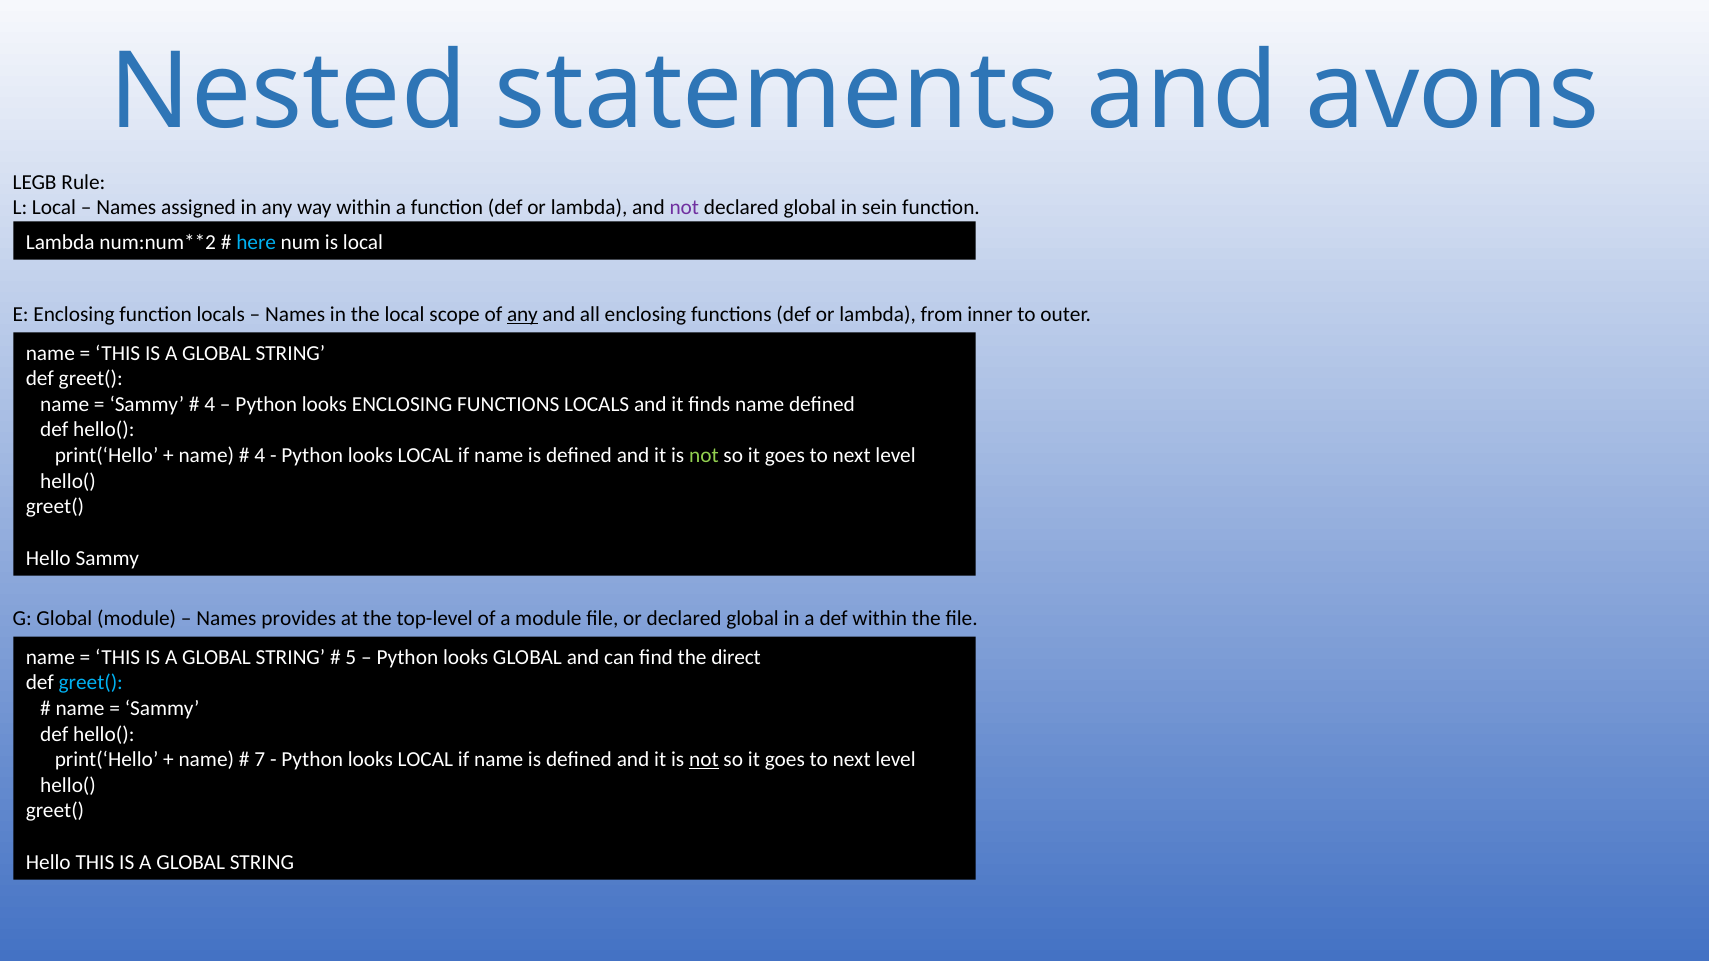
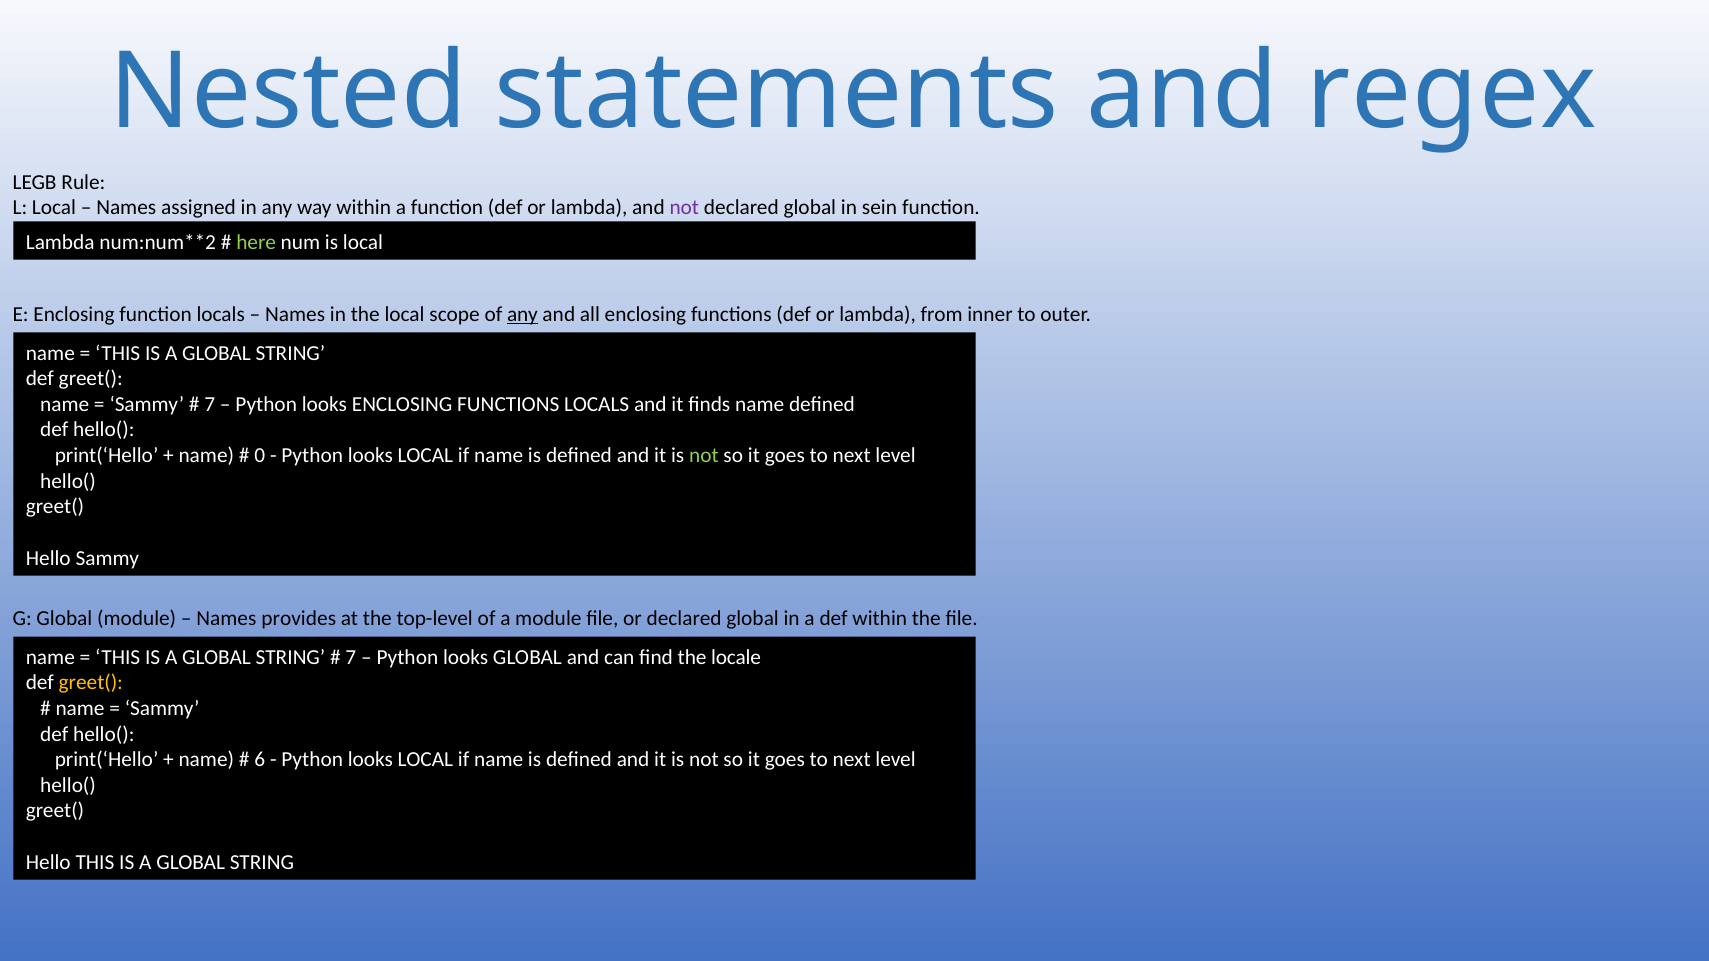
avons: avons -> regex
here colour: light blue -> light green
4 at (210, 404): 4 -> 7
4 at (260, 456): 4 -> 0
5 at (351, 657): 5 -> 7
direct: direct -> locale
greet( at (91, 683) colour: light blue -> yellow
7: 7 -> 6
not at (704, 760) underline: present -> none
